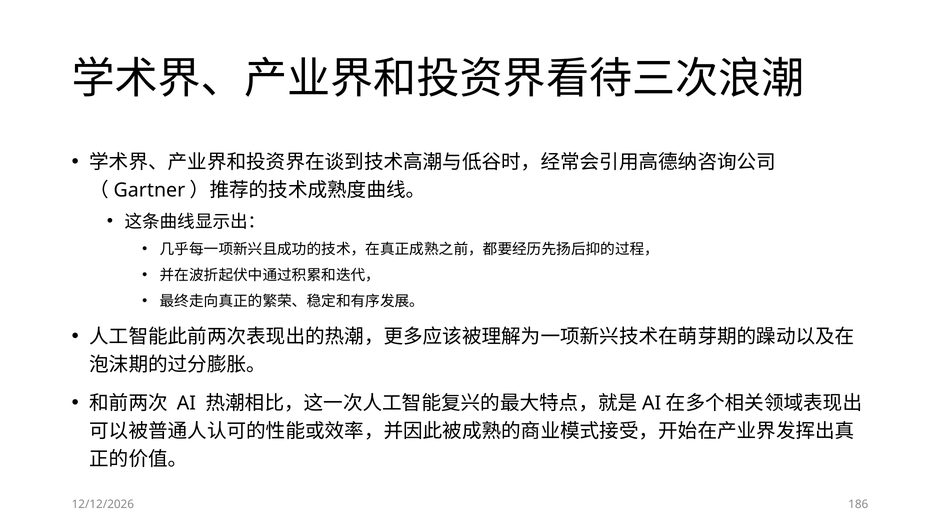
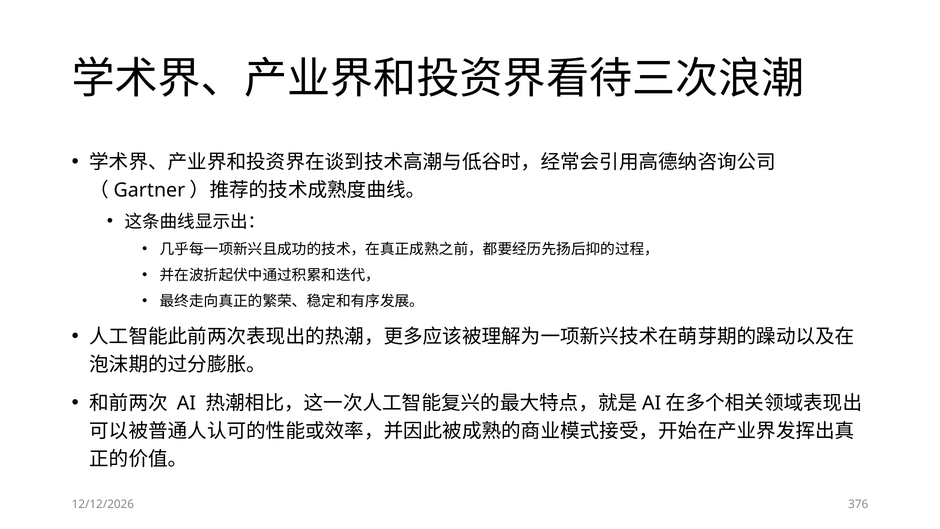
186: 186 -> 376
